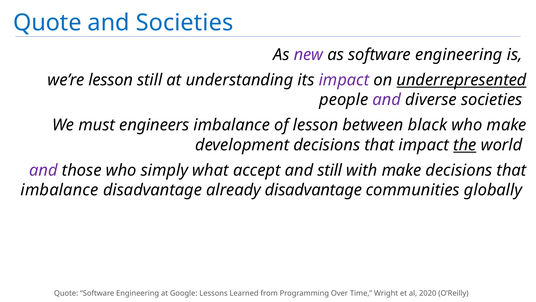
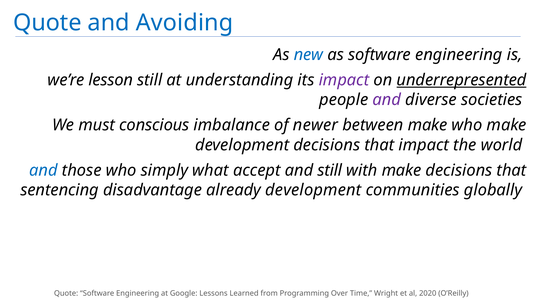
and Societies: Societies -> Avoiding
new colour: purple -> blue
engineers: engineers -> conscious
of lesson: lesson -> newer
between black: black -> make
the underline: present -> none
and at (43, 170) colour: purple -> blue
imbalance at (60, 190): imbalance -> sentencing
already disadvantage: disadvantage -> development
